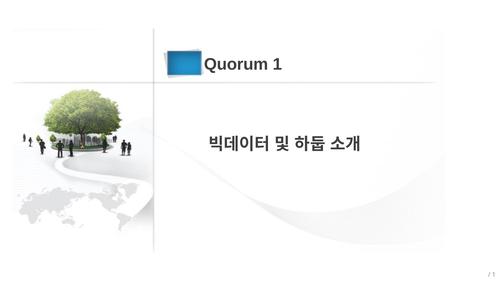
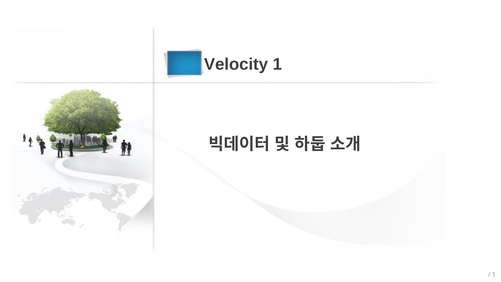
Quorum: Quorum -> Velocity
